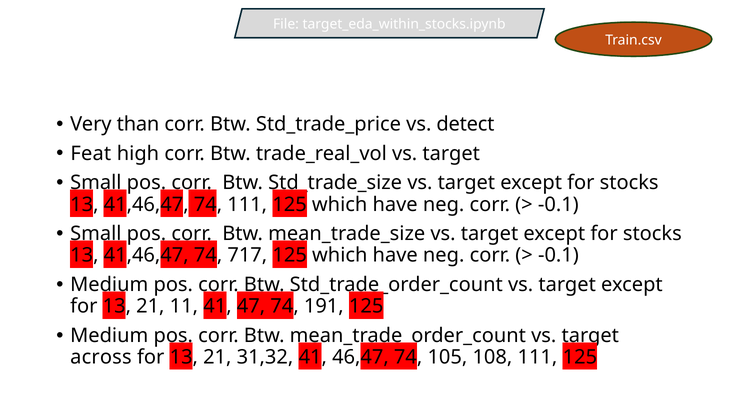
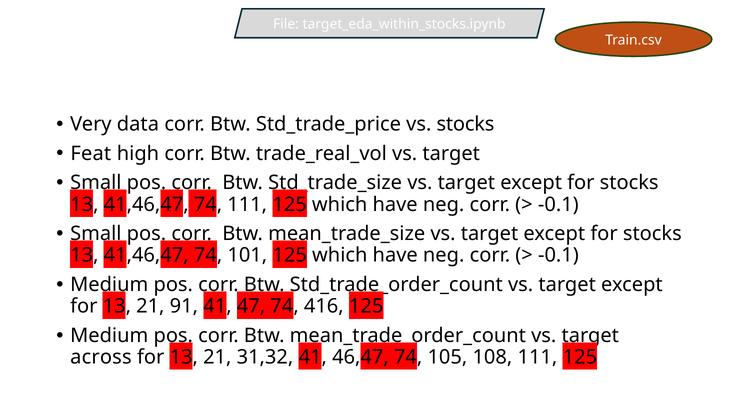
than: than -> data
vs detect: detect -> stocks
717: 717 -> 101
11: 11 -> 91
191: 191 -> 416
